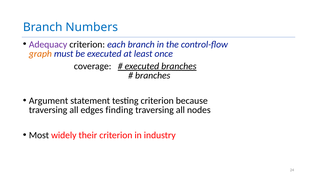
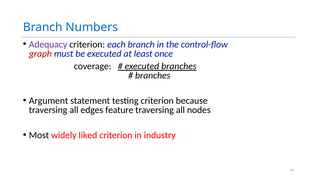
graph colour: orange -> red
finding: finding -> feature
their: their -> liked
